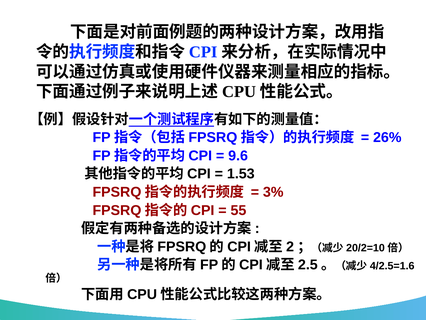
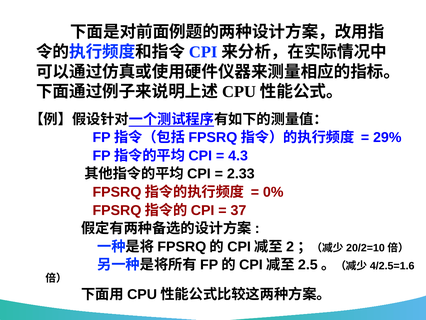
26%: 26% -> 29%
9.6: 9.6 -> 4.3
1.53: 1.53 -> 2.33
3%: 3% -> 0%
55: 55 -> 37
